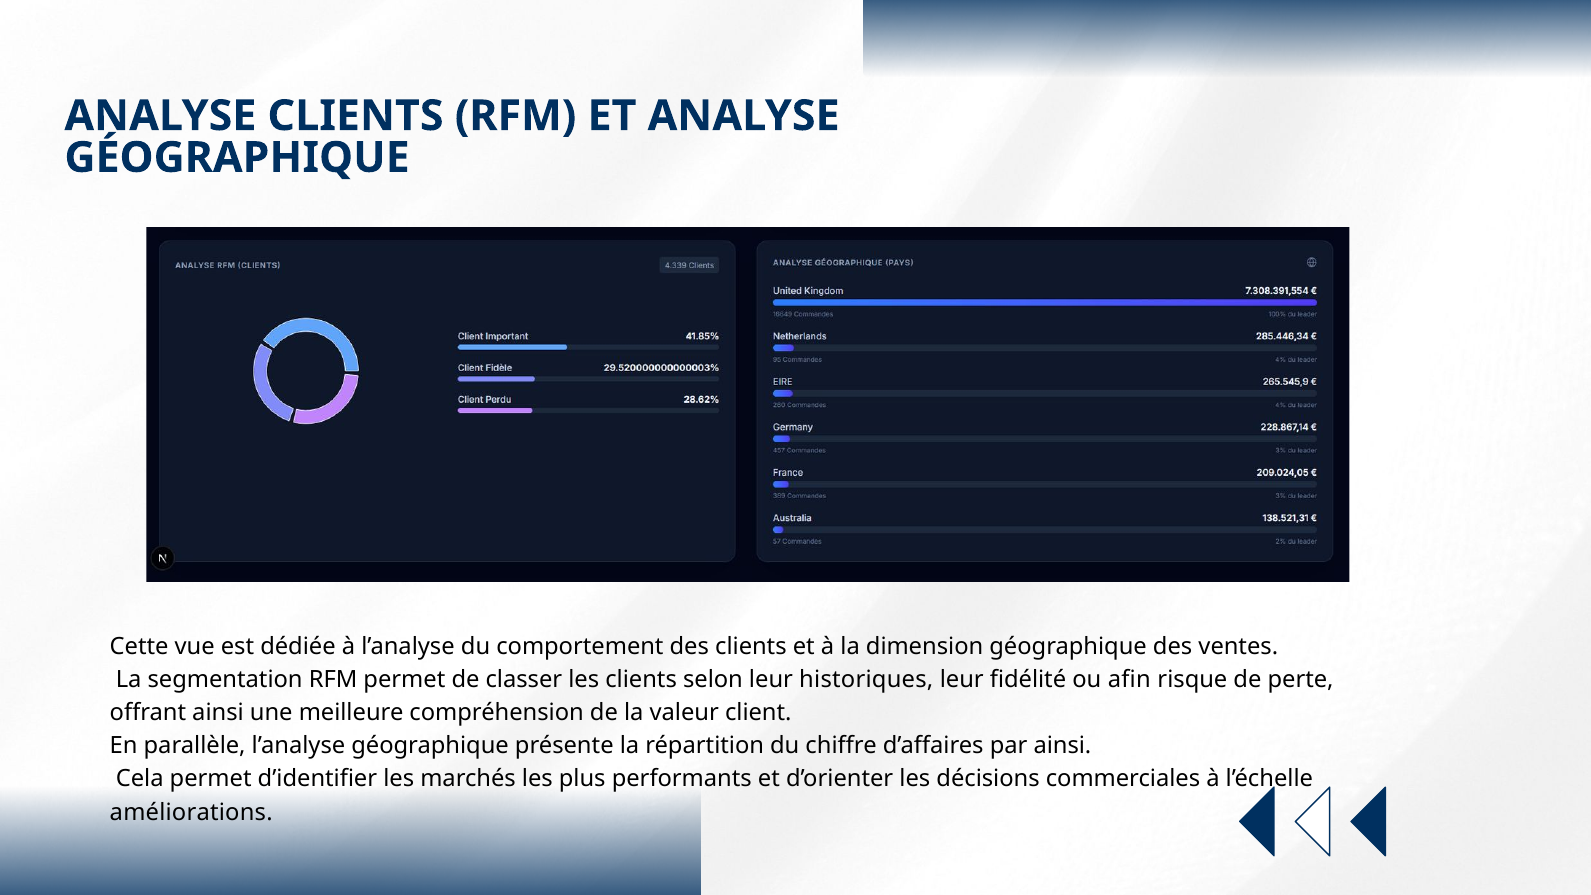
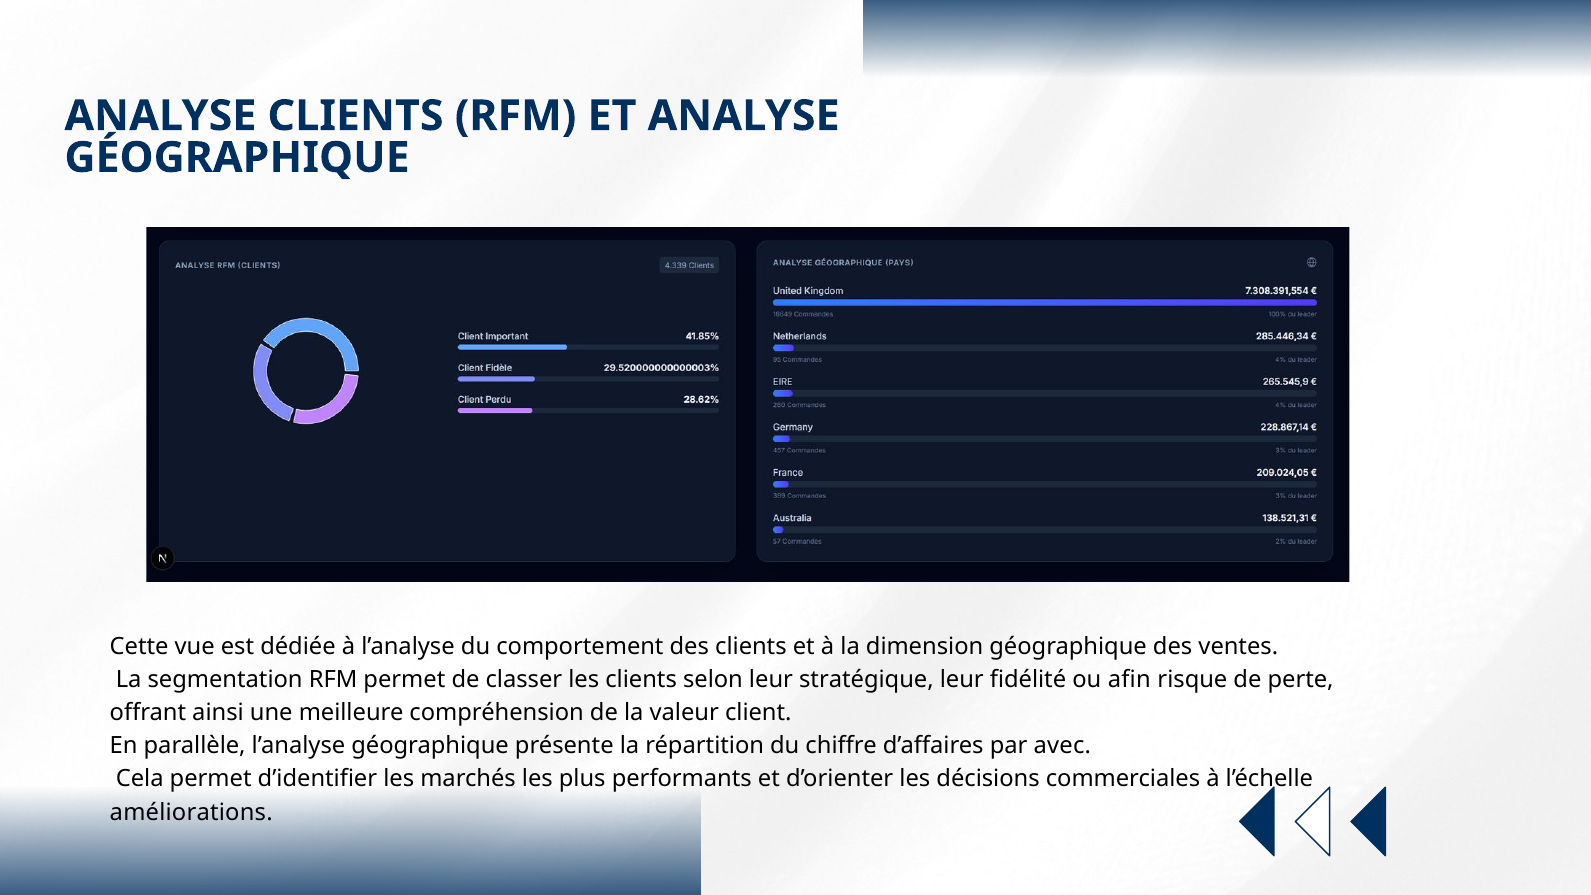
historiques: historiques -> stratégique
par ainsi: ainsi -> avec
